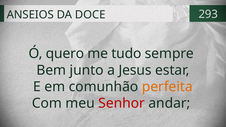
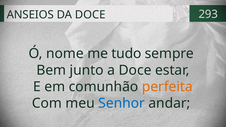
quero: quero -> nome
a Jesus: Jesus -> Doce
Senhor colour: red -> blue
